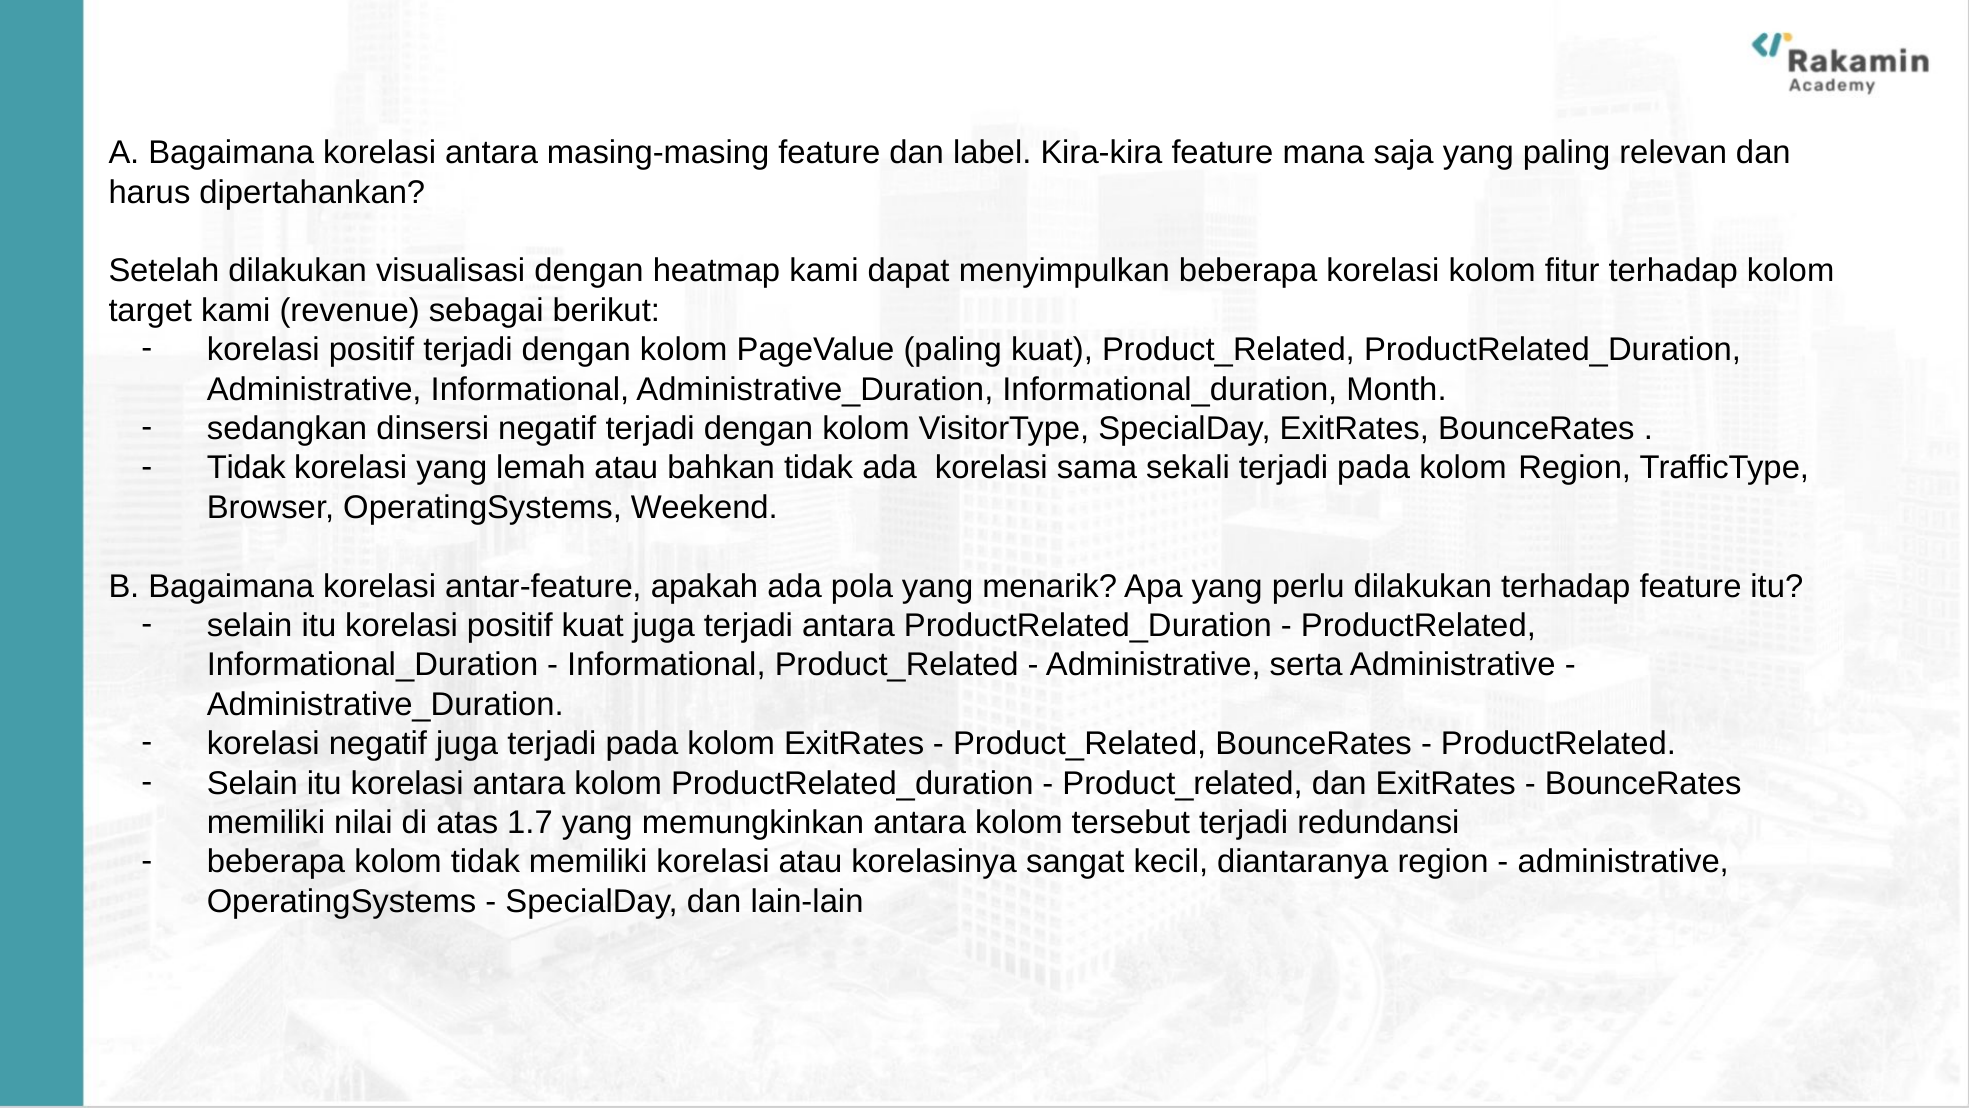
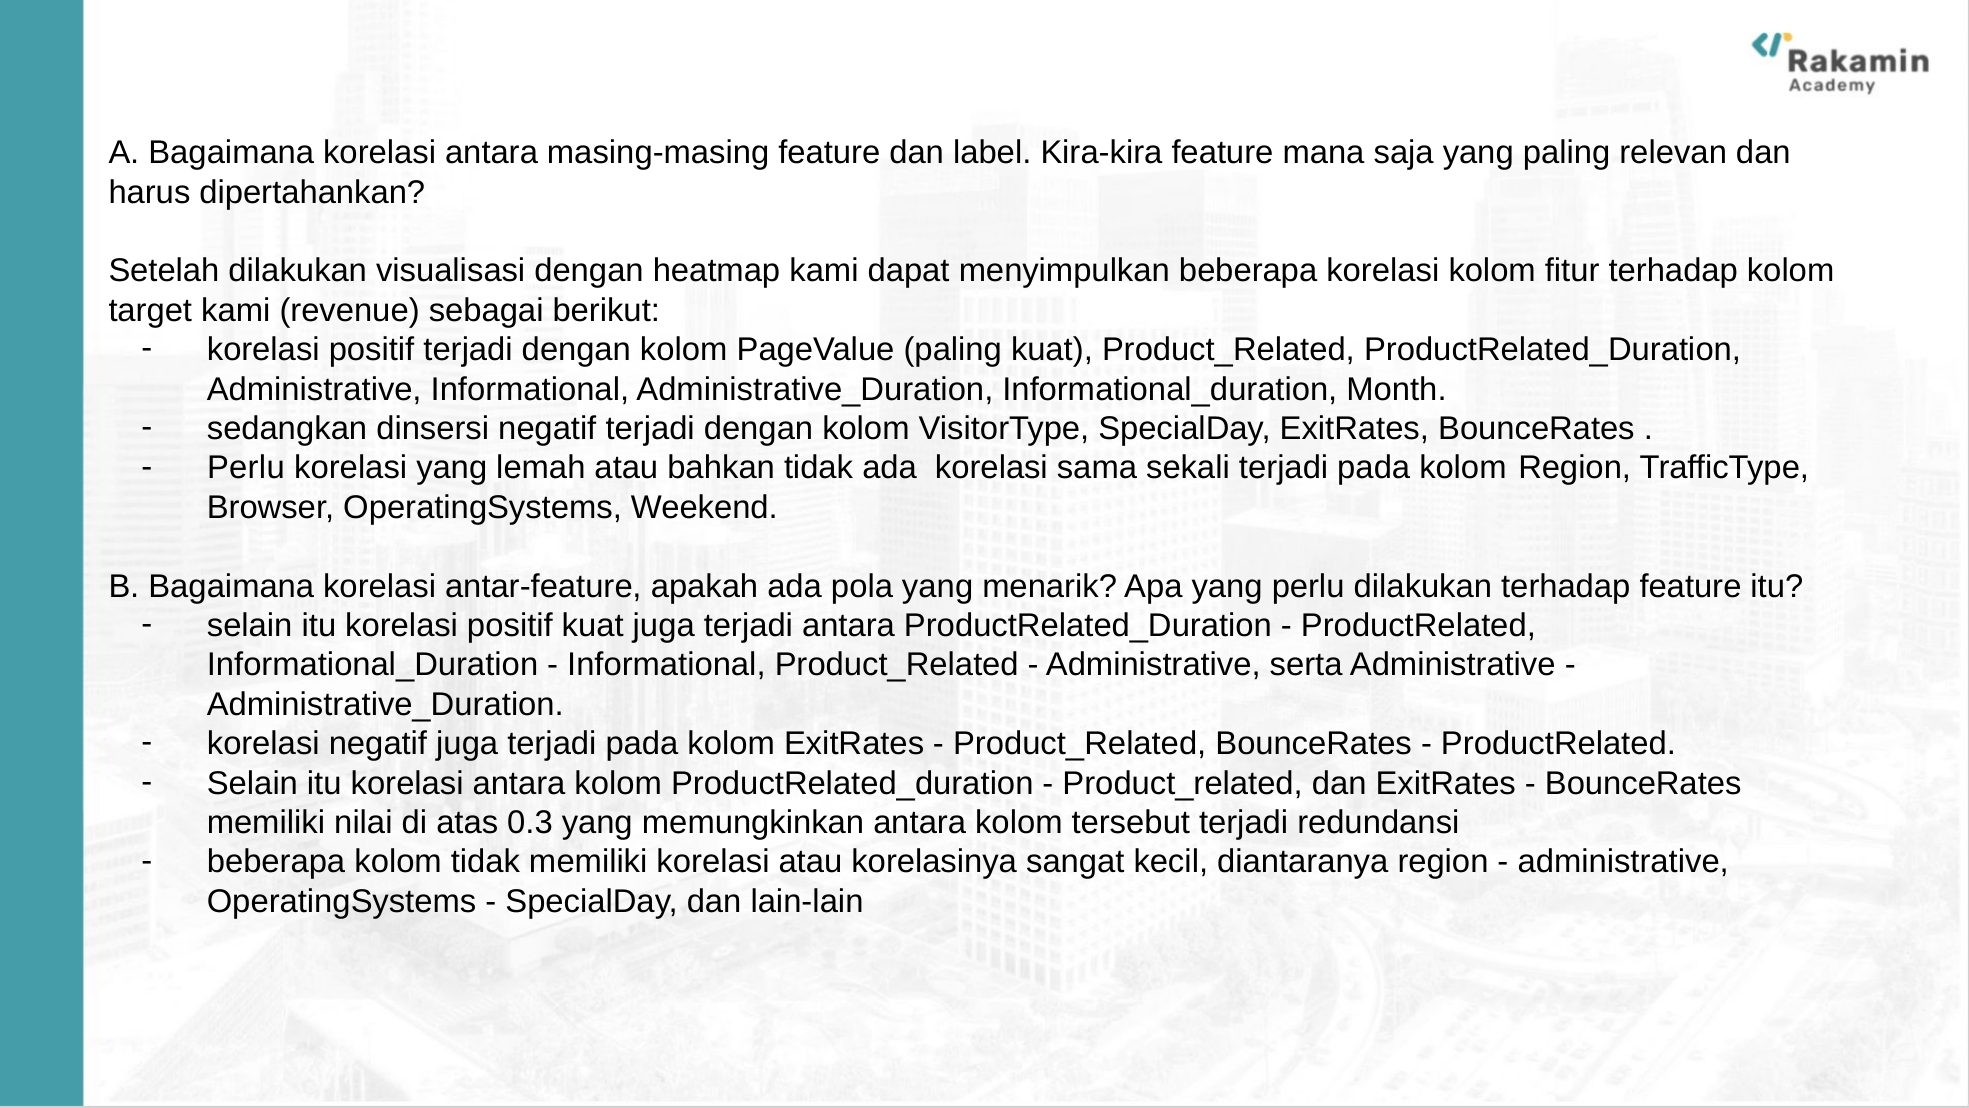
Tidak at (246, 468): Tidak -> Perlu
1.7: 1.7 -> 0.3
